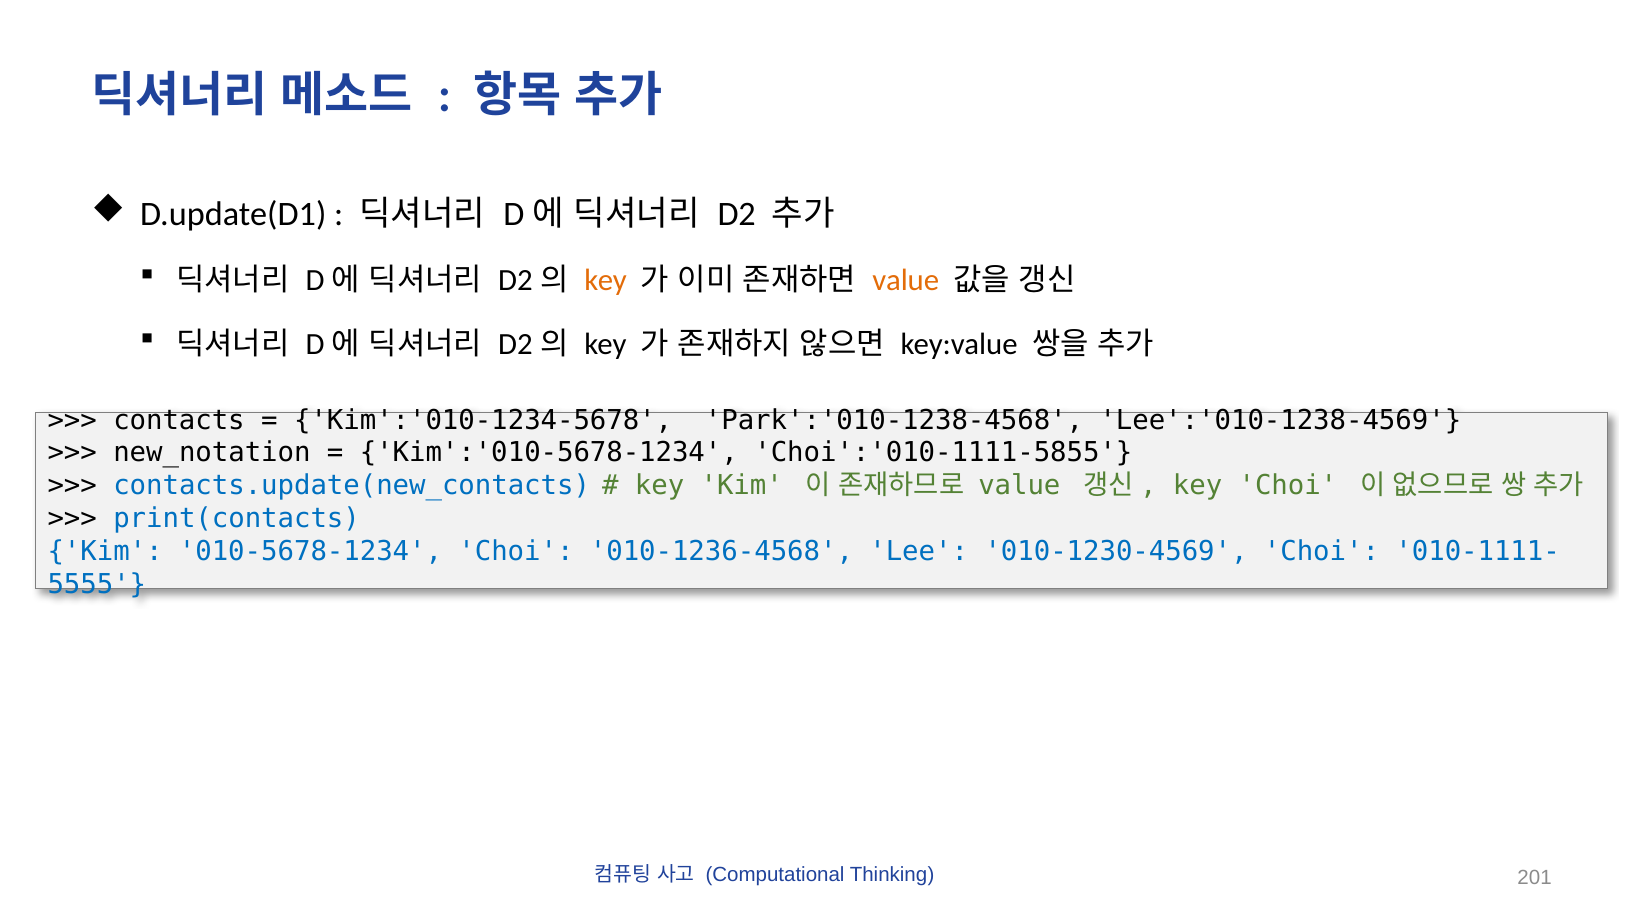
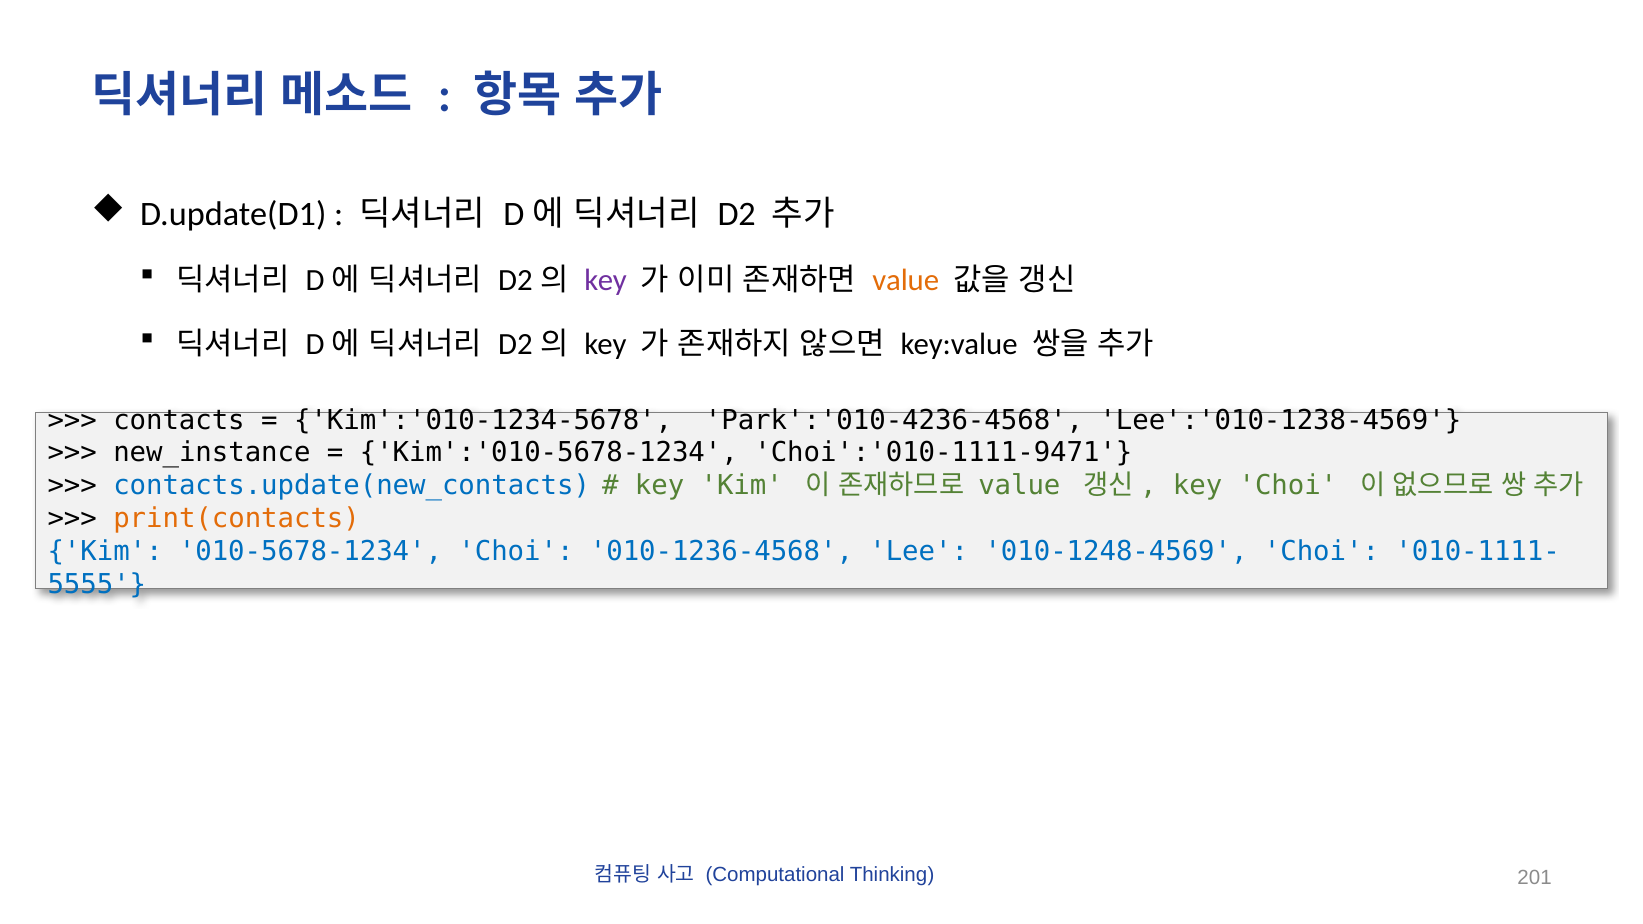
key at (606, 280) colour: orange -> purple
Park':'010-1238-4568: Park':'010-1238-4568 -> Park':'010-4236-4568
new_notation: new_notation -> new_instance
Choi':'010-1111-5855: Choi':'010-1111-5855 -> Choi':'010-1111-9471
print(contacts colour: blue -> orange
010-1230-4569: 010-1230-4569 -> 010-1248-4569
